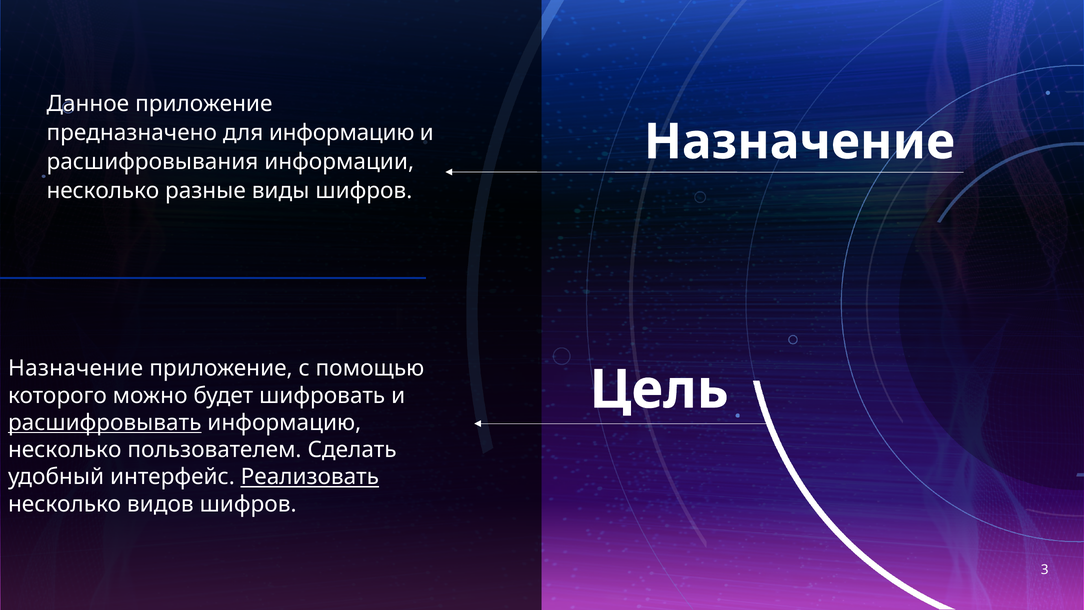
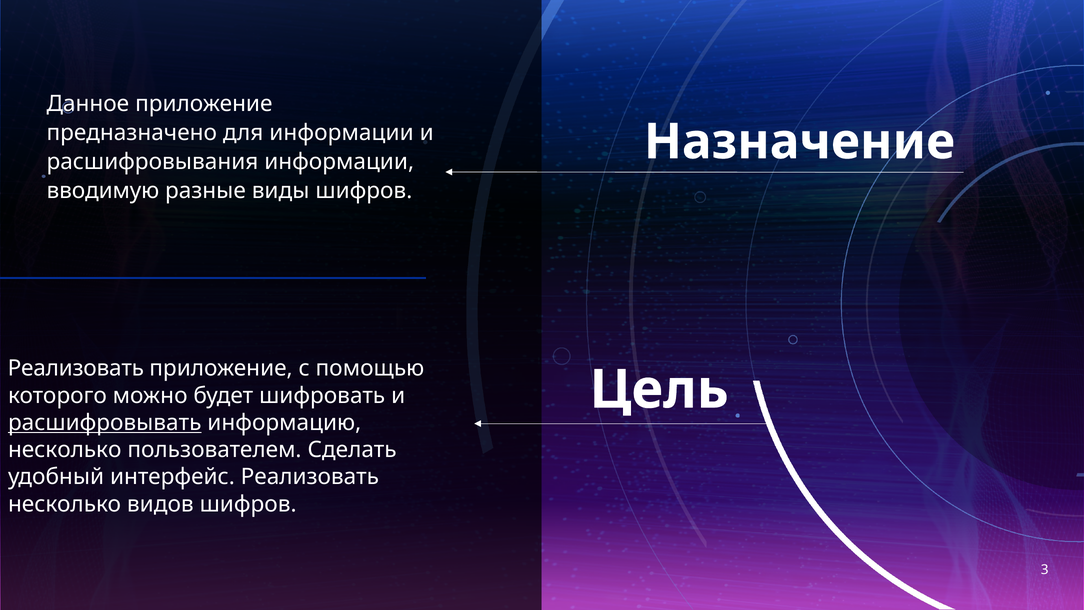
для информацию: информацию -> информации
несколько at (103, 191): несколько -> вводимую
Назначение at (76, 368): Назначение -> Реализовать
Реализовать at (310, 477) underline: present -> none
